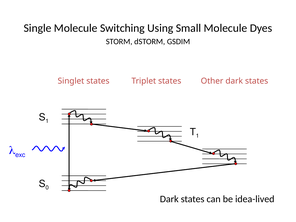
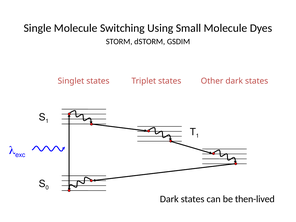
idea-lived: idea-lived -> then-lived
